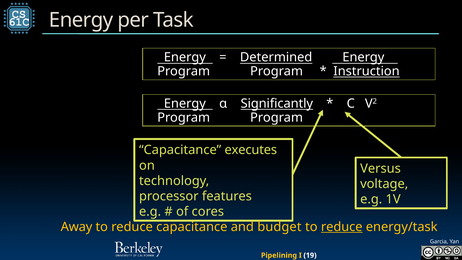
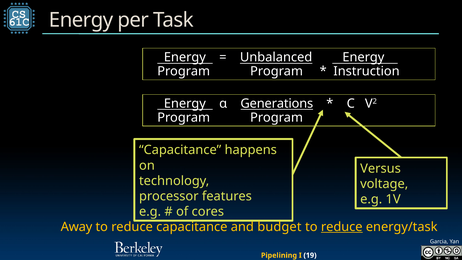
Determined: Determined -> Unbalanced
Instruction underline: present -> none
Significantly: Significantly -> Generations
executes: executes -> happens
